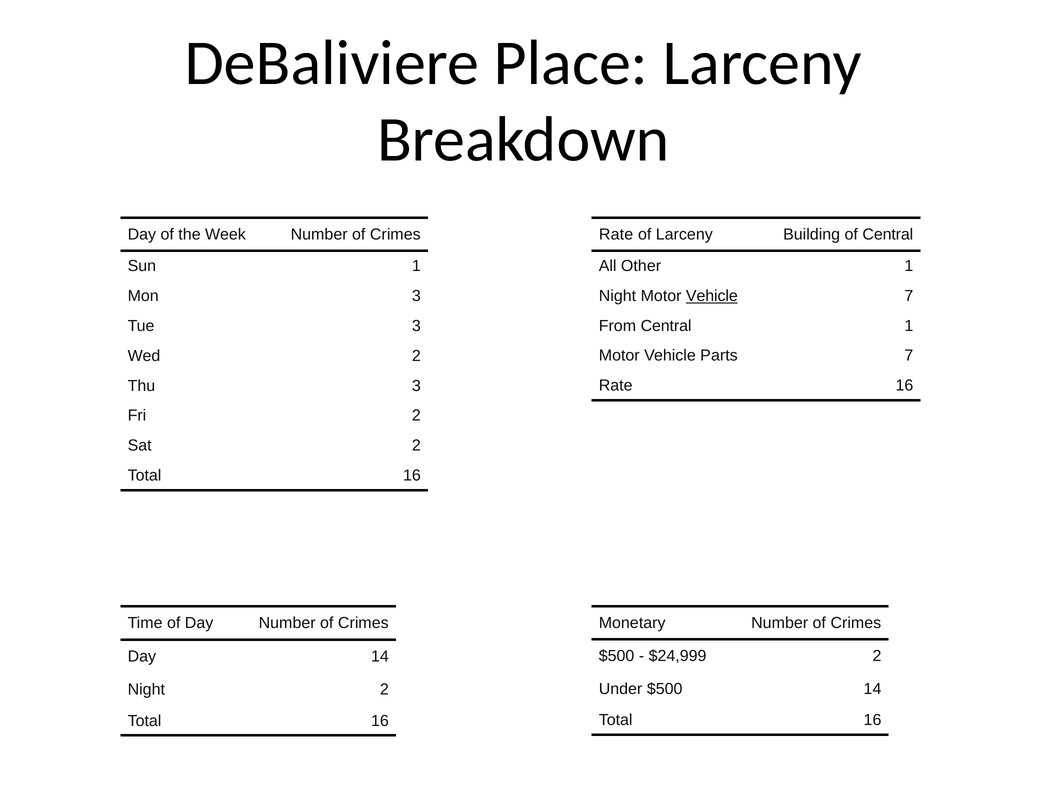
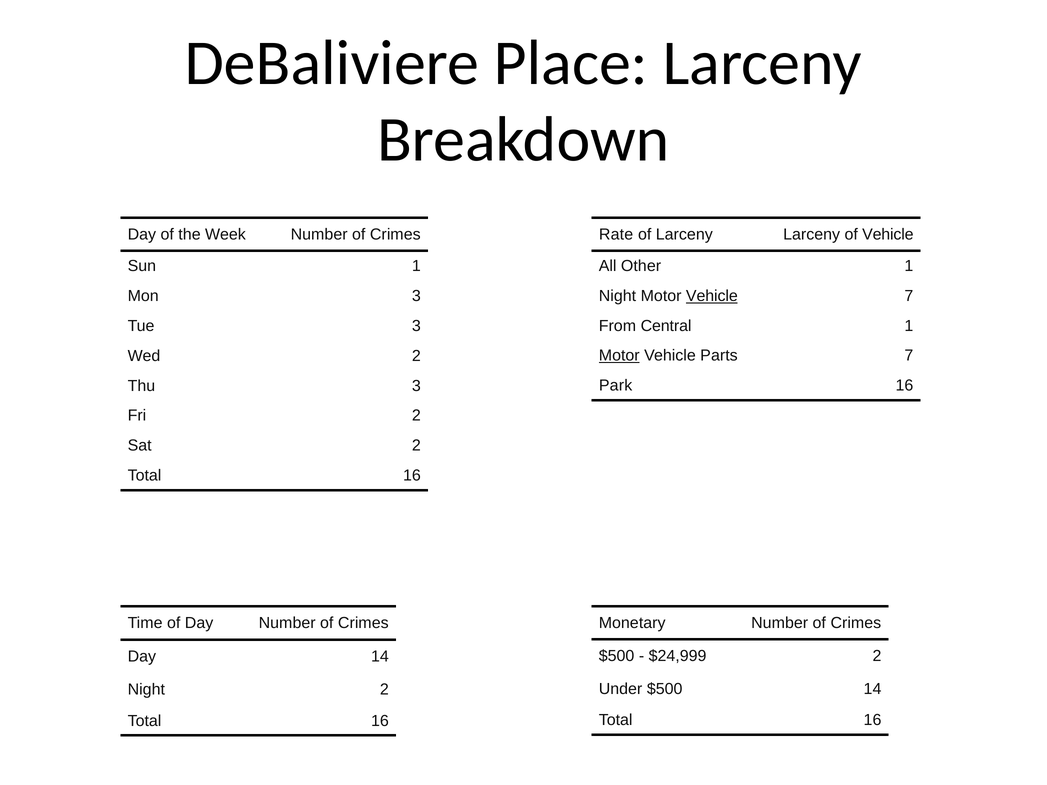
Larceny Building: Building -> Larceny
of Central: Central -> Vehicle
Motor at (619, 356) underline: none -> present
Rate at (616, 386): Rate -> Park
